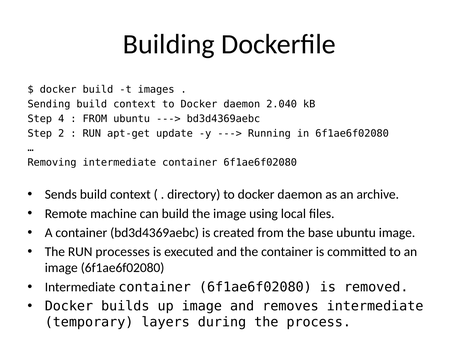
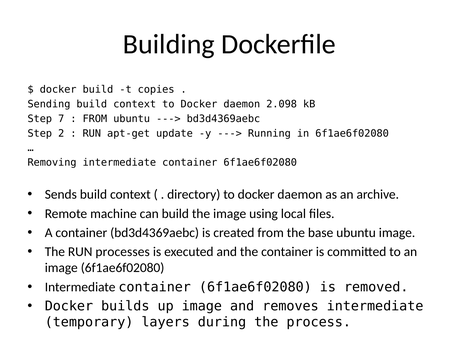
images: images -> copies
2.040: 2.040 -> 2.098
4: 4 -> 7
